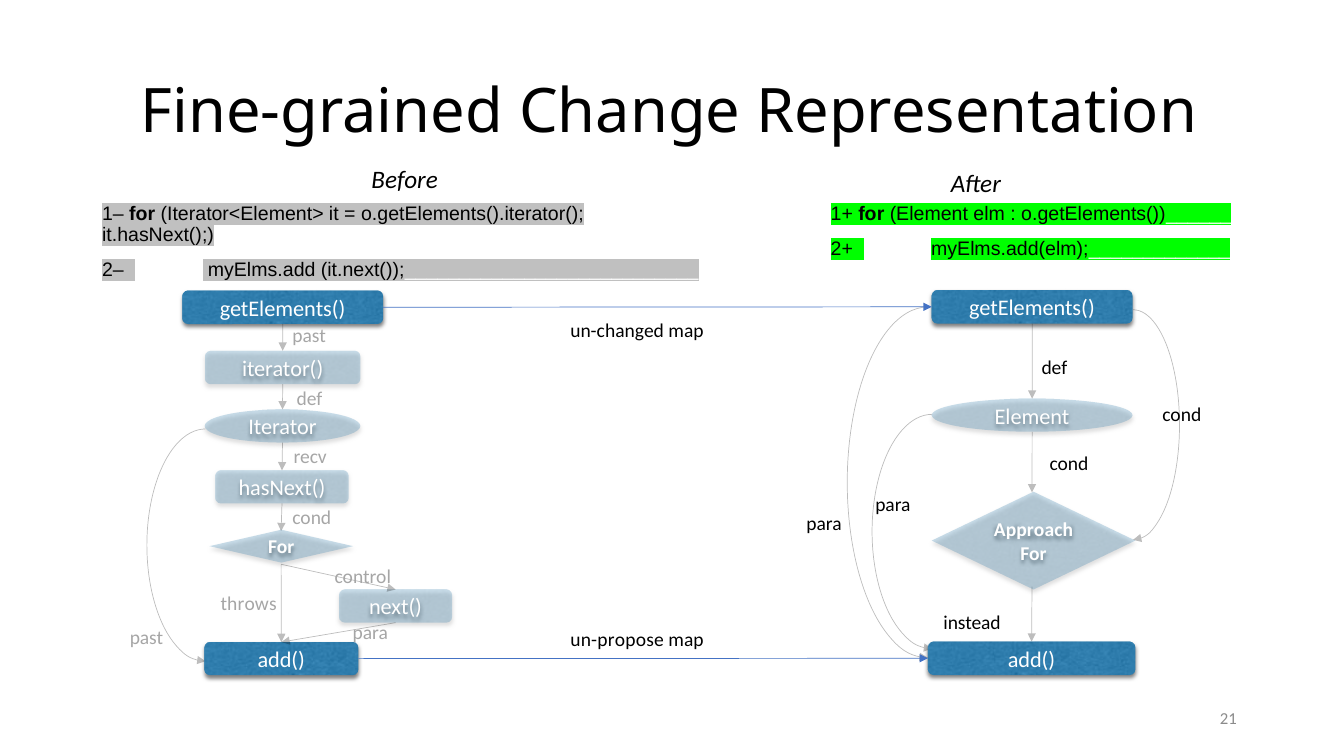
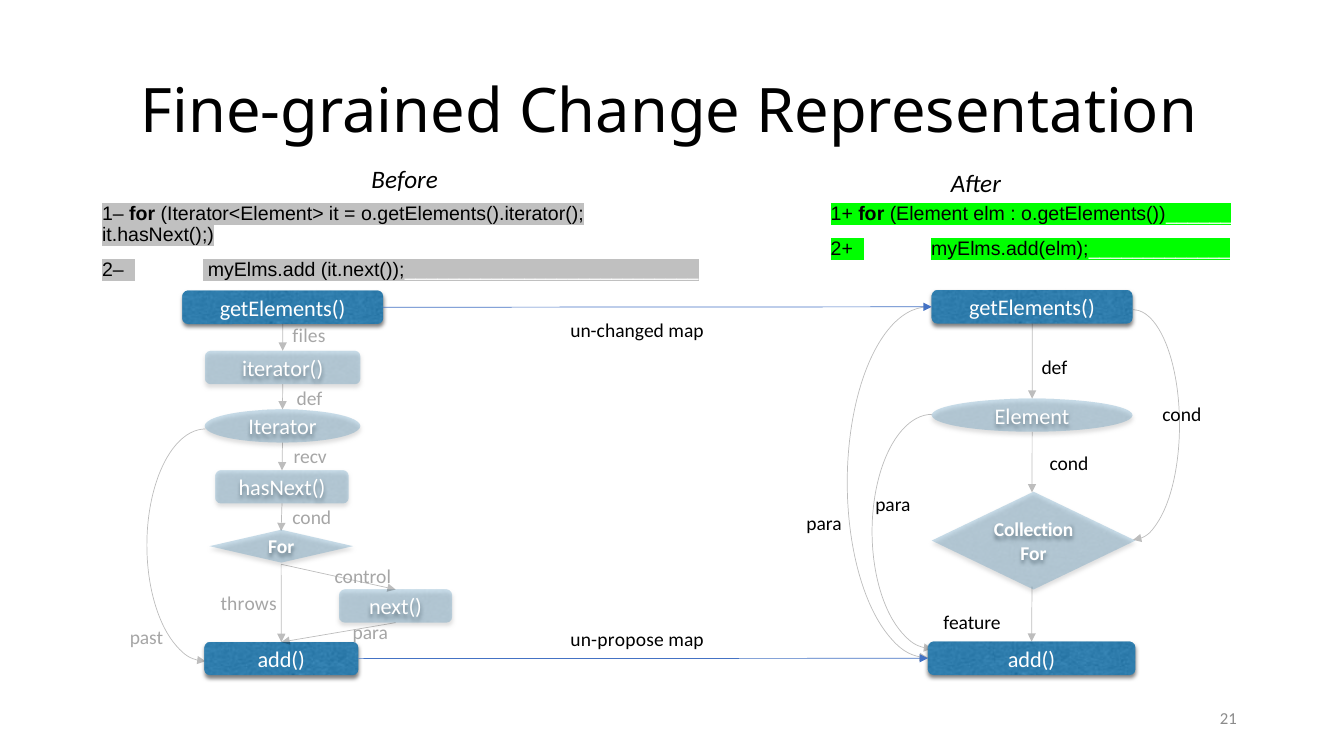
past at (309, 336): past -> files
Approach: Approach -> Collection
instead: instead -> feature
